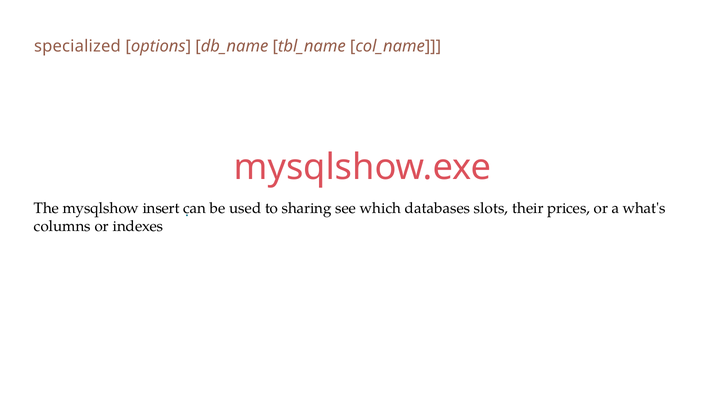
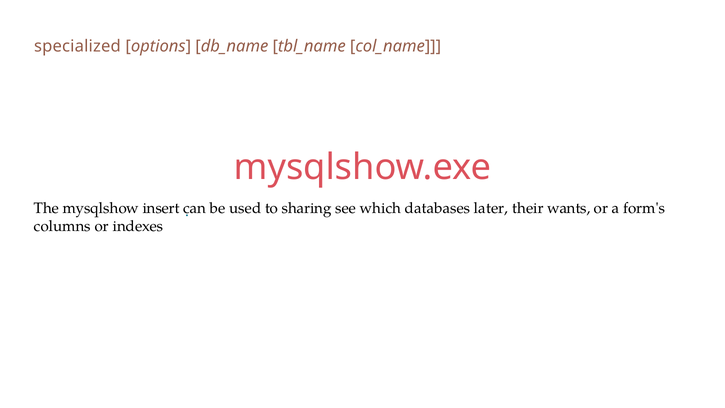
slots: slots -> later
prices: prices -> wants
what's: what's -> form's
